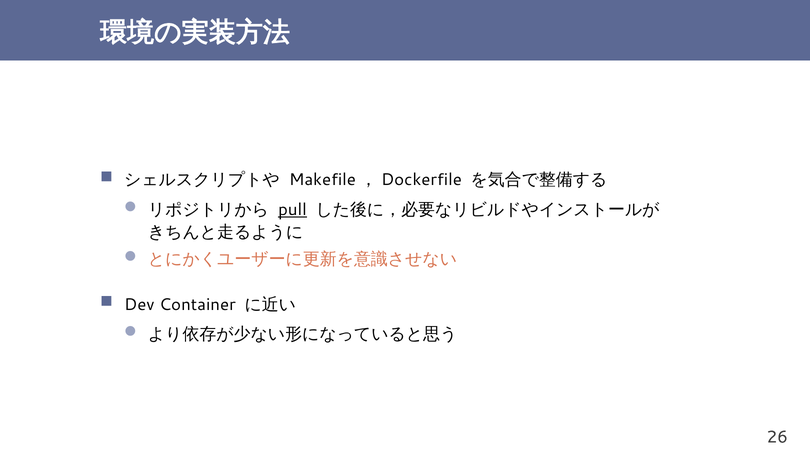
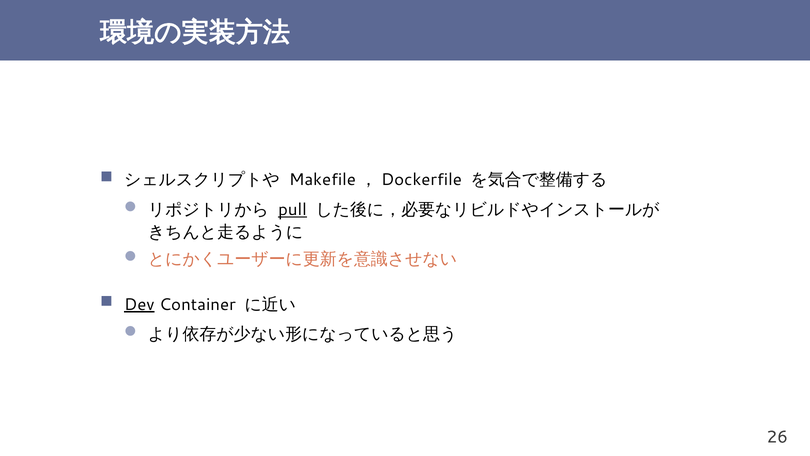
Dev underline: none -> present
